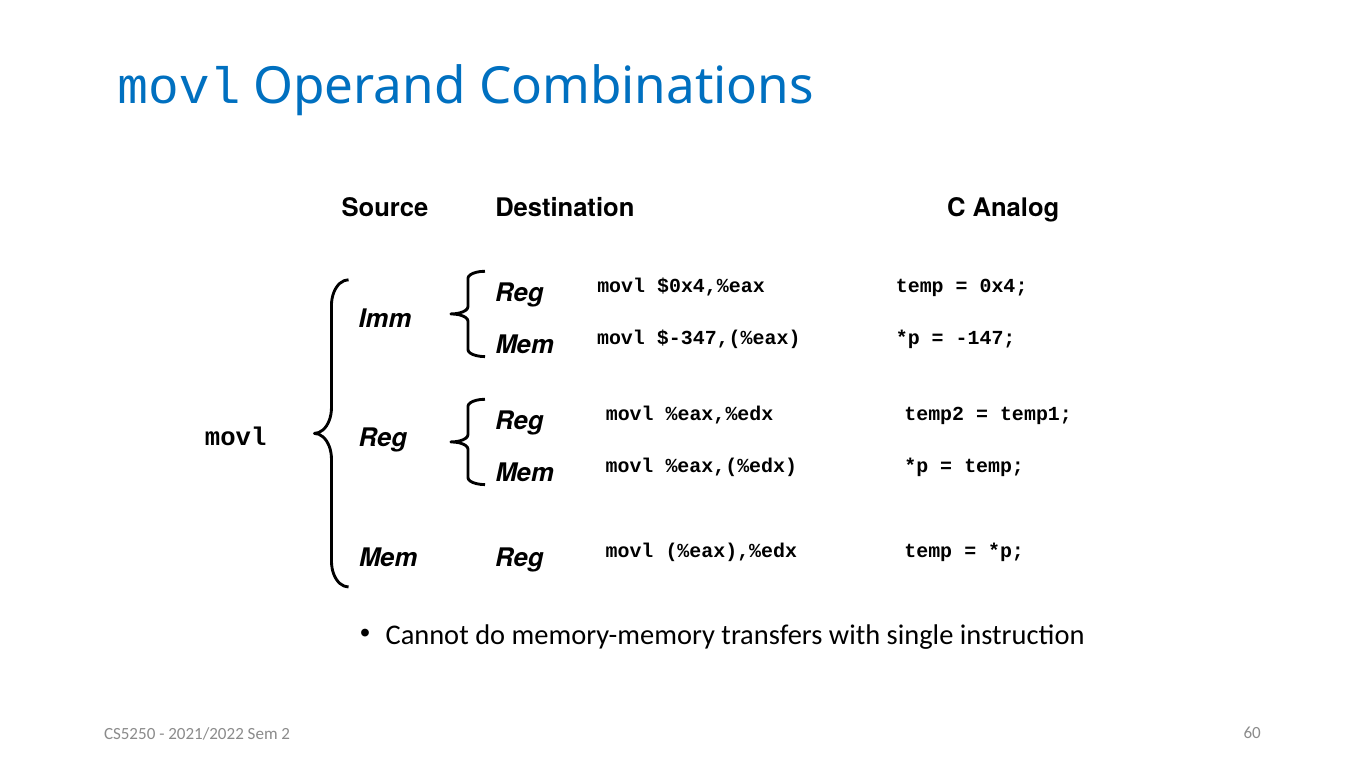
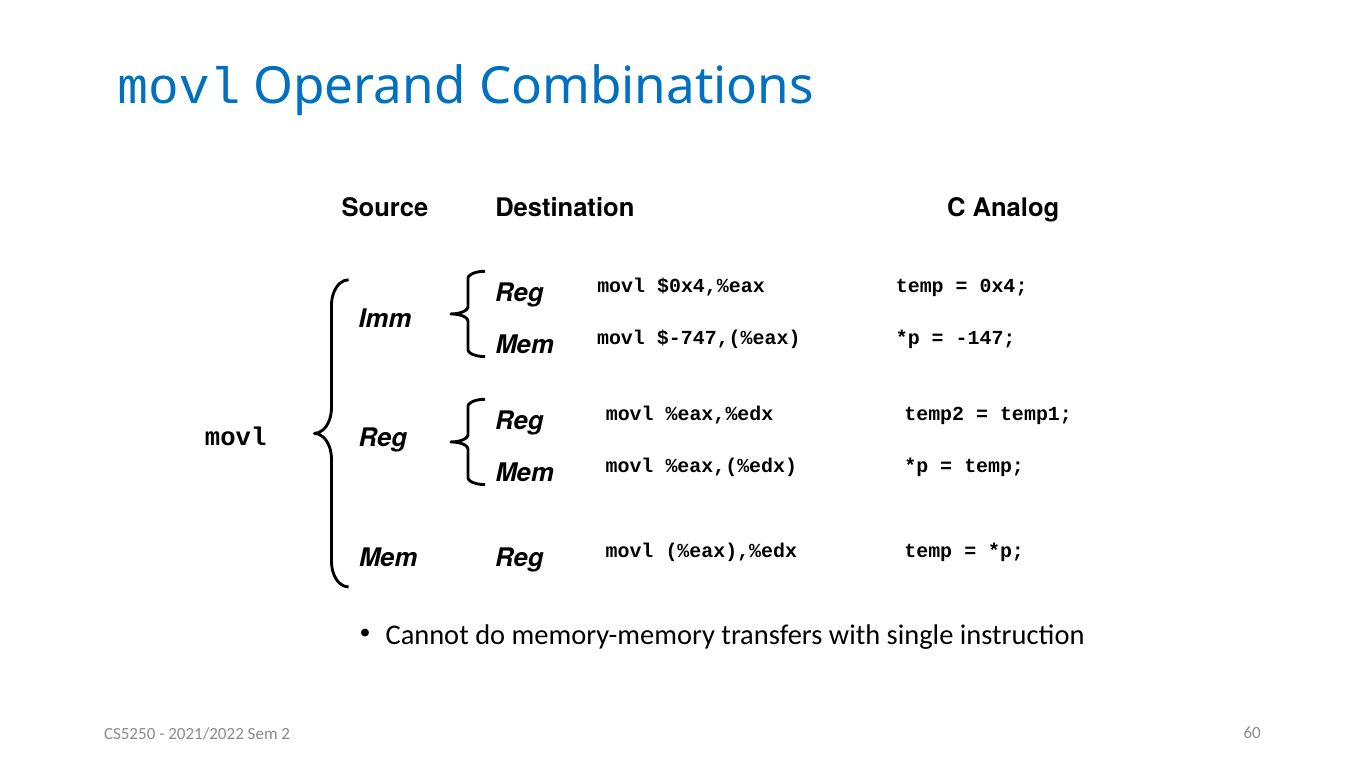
$-347,(%eax: $-347,(%eax -> $-747,(%eax
